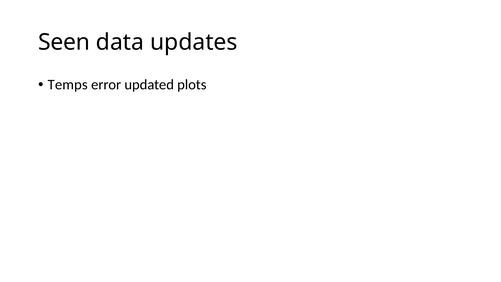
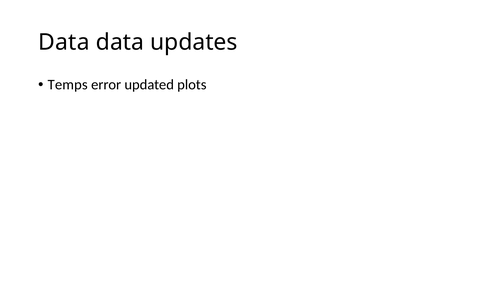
Seen at (64, 42): Seen -> Data
